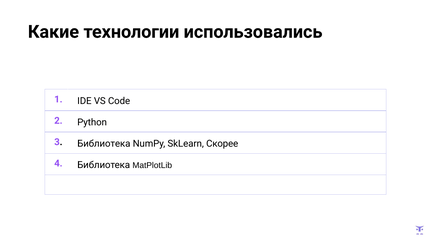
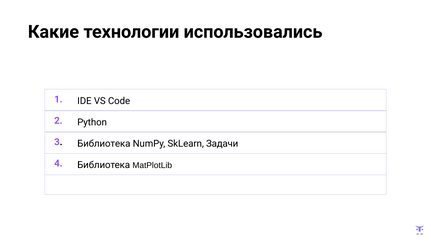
Скорее: Скорее -> Задачи
